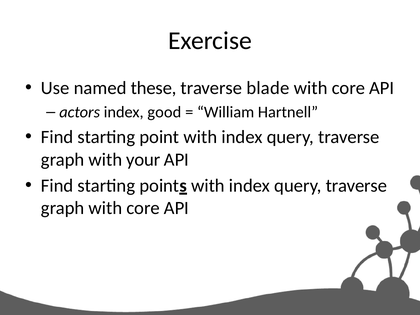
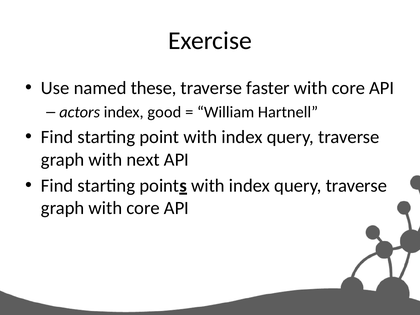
blade: blade -> faster
your: your -> next
